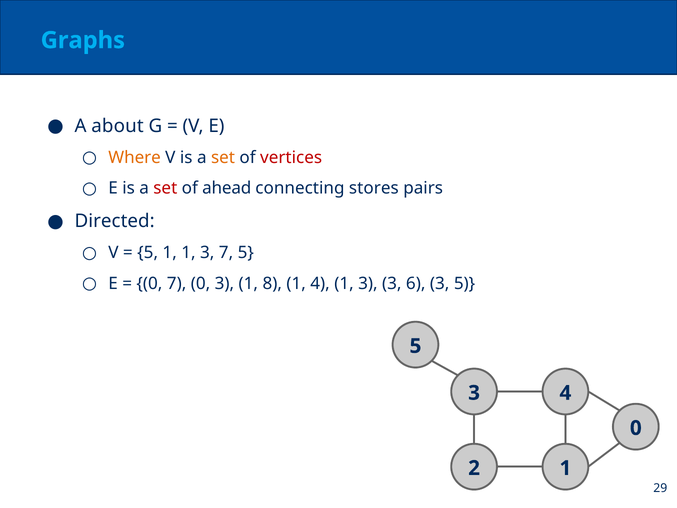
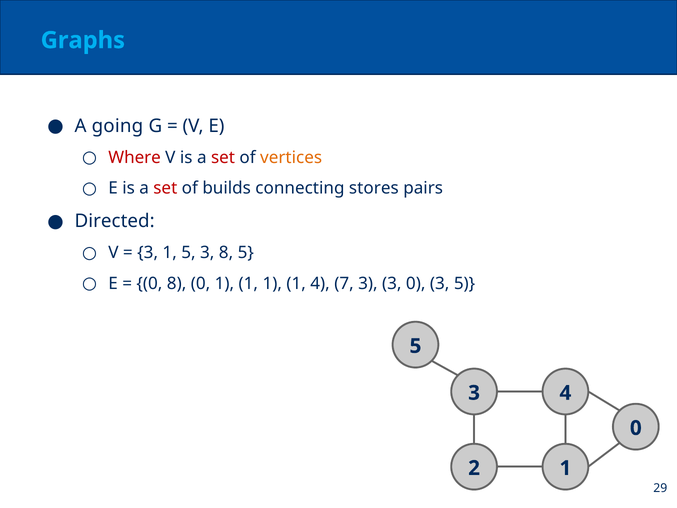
about: about -> going
Where colour: orange -> red
set at (223, 158) colour: orange -> red
vertices colour: red -> orange
ahead: ahead -> builds
5 at (148, 253): 5 -> 3
1 1: 1 -> 5
3 7: 7 -> 8
0 7: 7 -> 8
3 at (224, 283): 3 -> 1
8 at (272, 283): 8 -> 1
4 1: 1 -> 7
3 6: 6 -> 0
